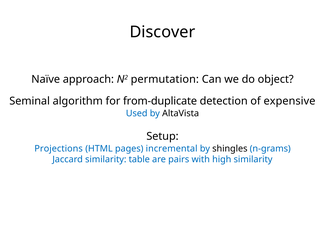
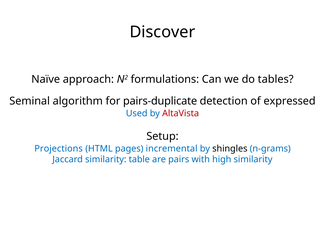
permutation: permutation -> formulations
object: object -> tables
from-duplicate: from-duplicate -> pairs-duplicate
expensive: expensive -> expressed
AltaVista colour: black -> red
